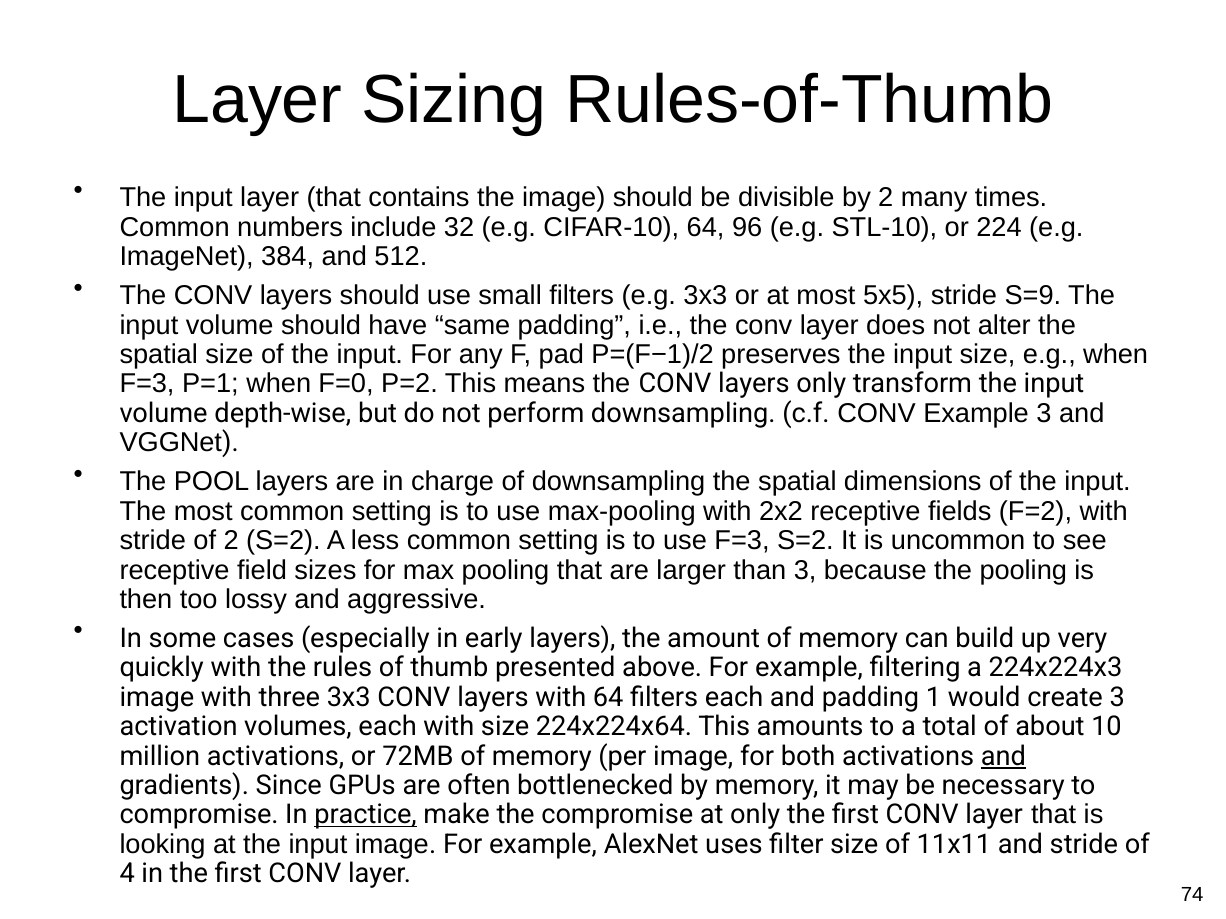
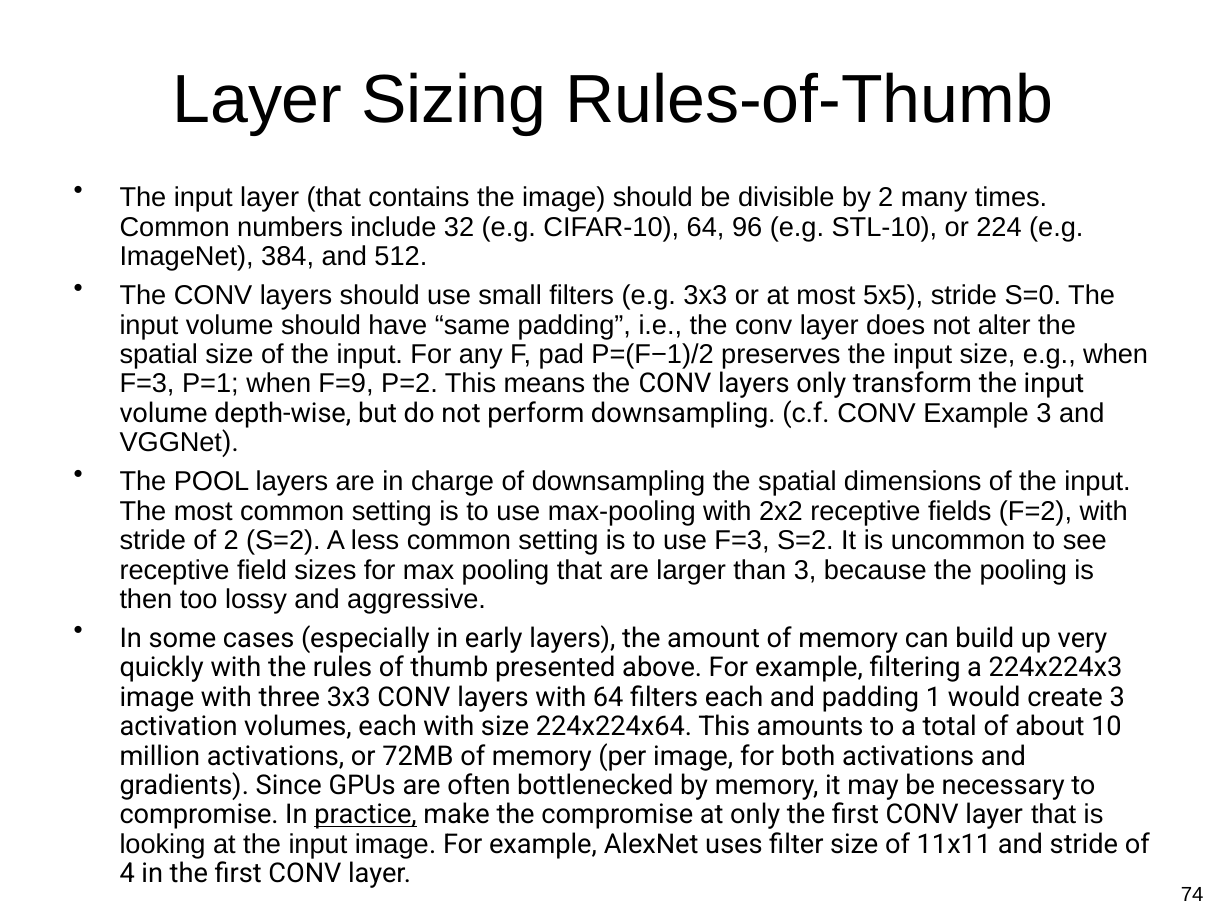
S=9: S=9 -> S=0
F=0: F=0 -> F=9
and at (1003, 757) underline: present -> none
